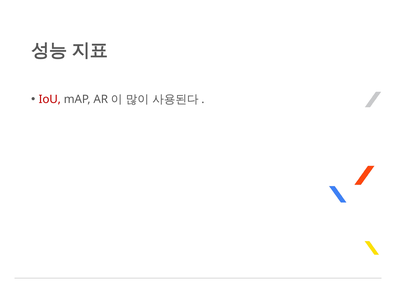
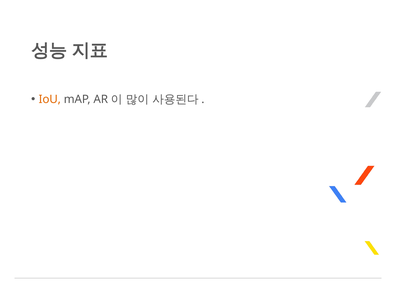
IoU colour: red -> orange
